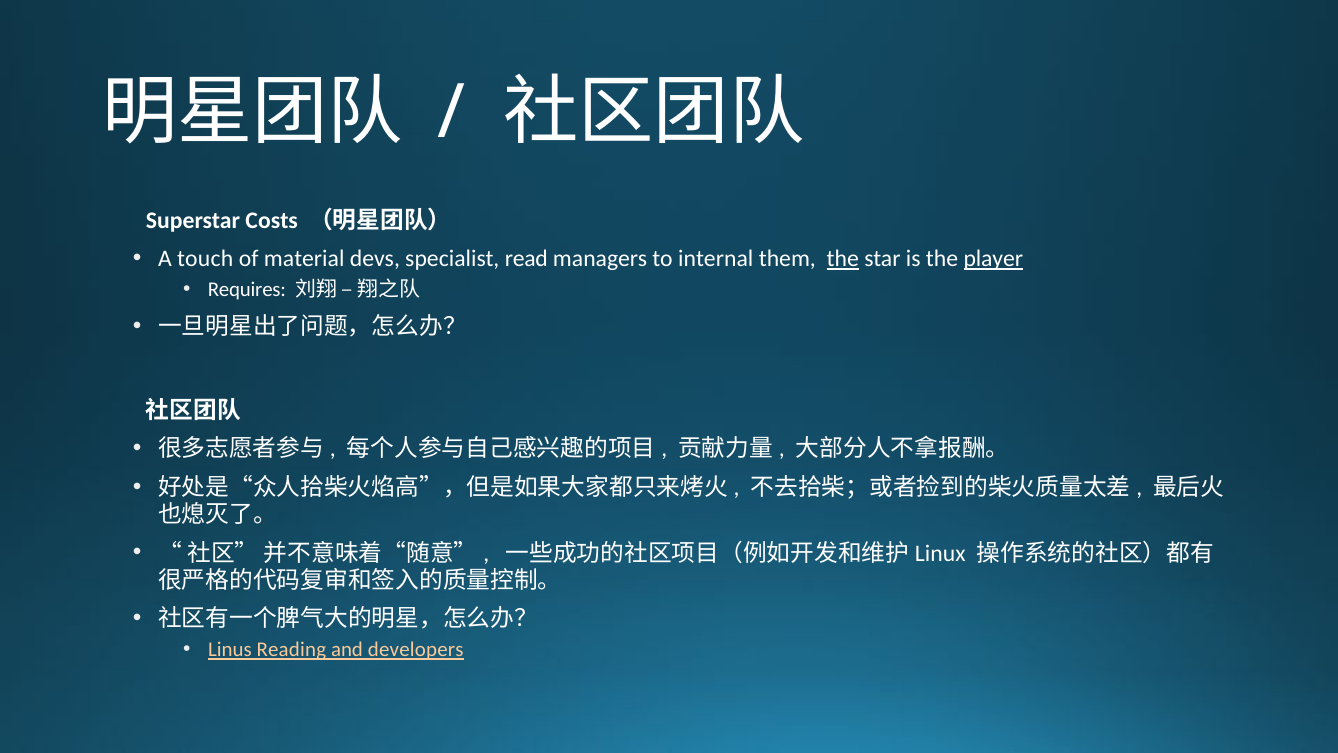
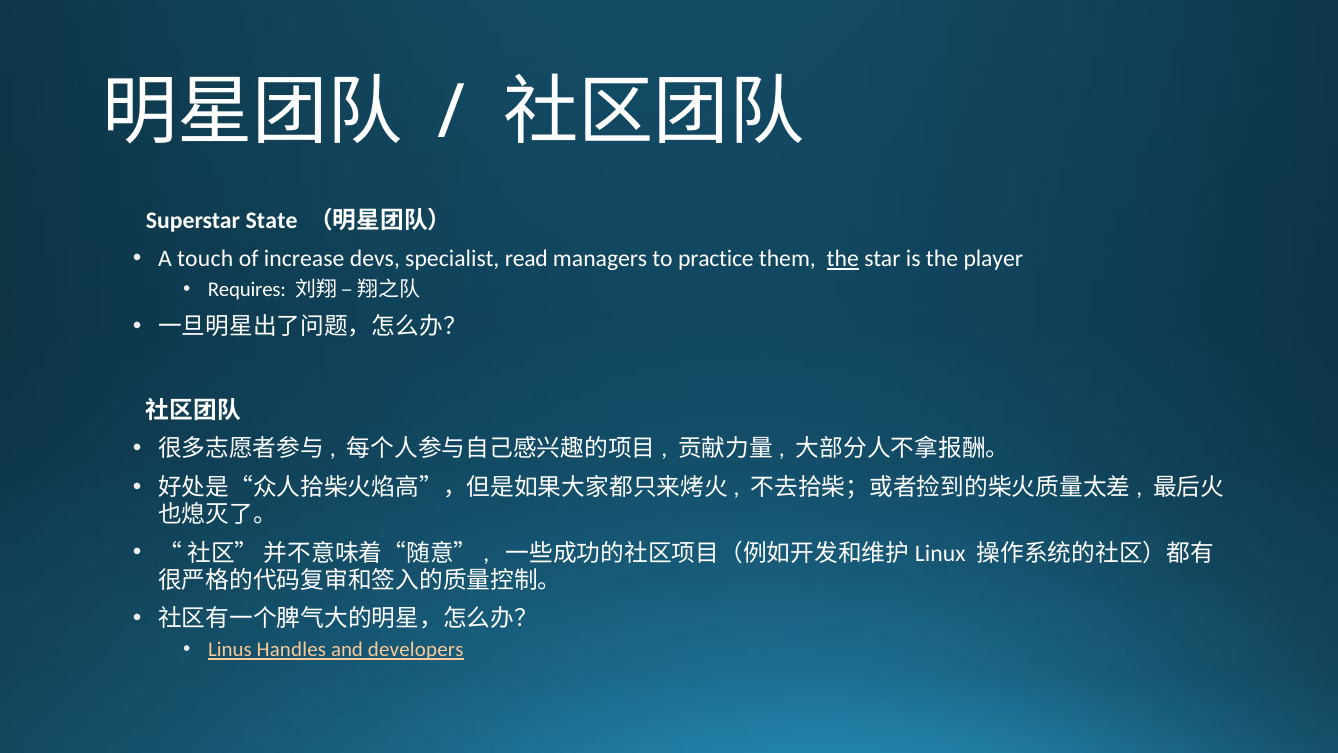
Costs: Costs -> State
material: material -> increase
internal: internal -> practice
player underline: present -> none
Reading: Reading -> Handles
